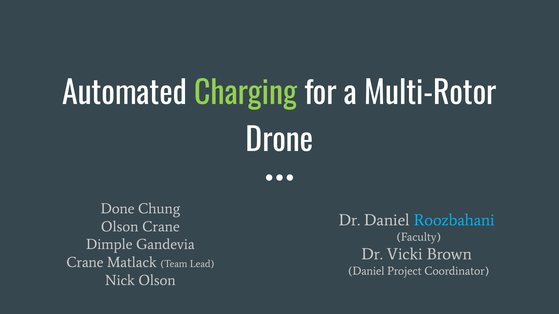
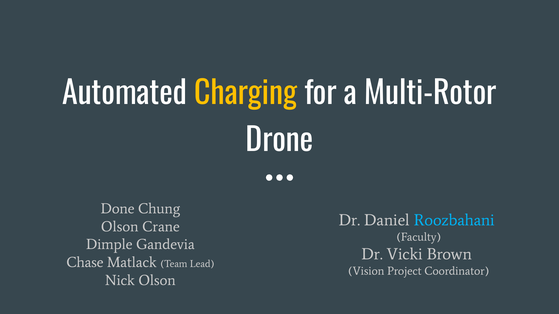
Charging colour: light green -> yellow
Crane at (85, 263): Crane -> Chase
Daniel at (366, 271): Daniel -> Vision
